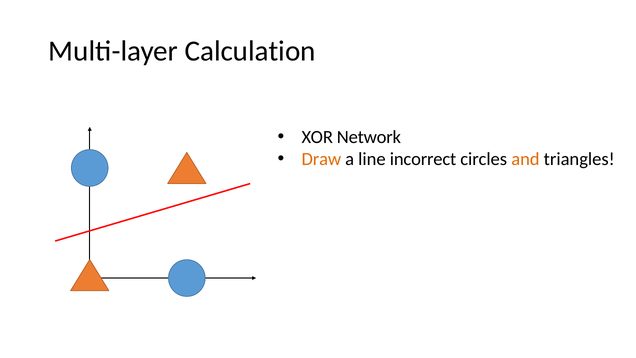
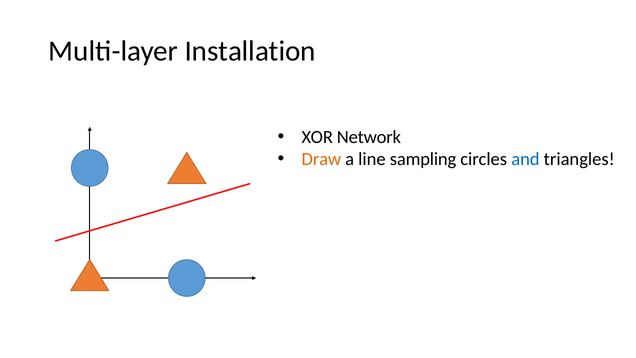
Calculation: Calculation -> Installation
incorrect: incorrect -> sampling
and colour: orange -> blue
